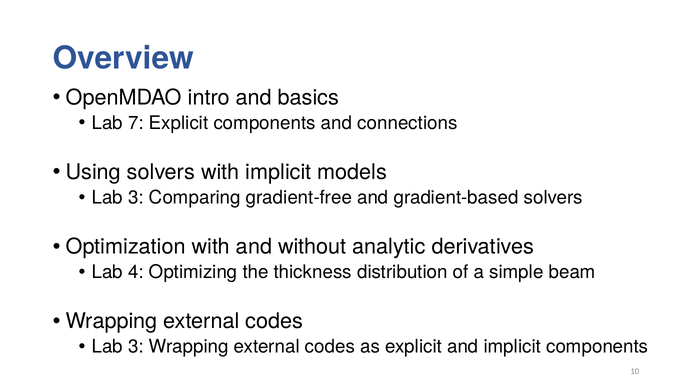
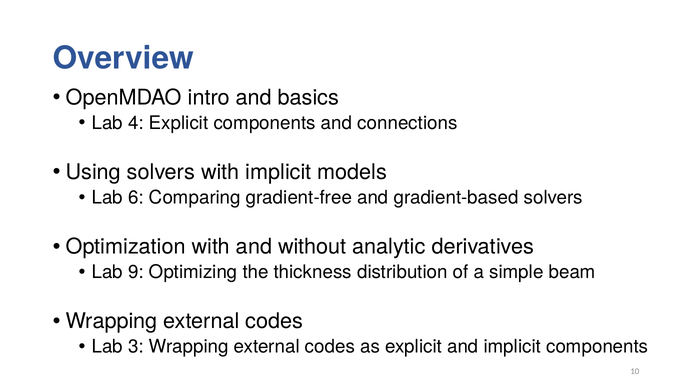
7: 7 -> 4
3 at (136, 198): 3 -> 6
4: 4 -> 9
